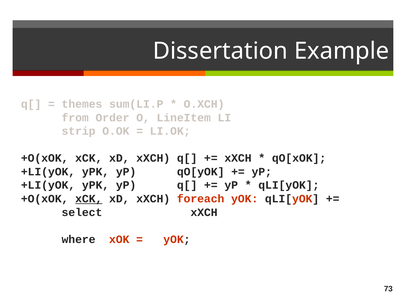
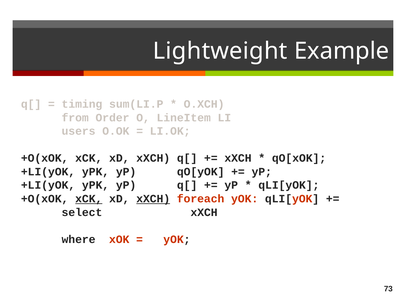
Dissertation: Dissertation -> Lightweight
themes: themes -> timing
strip: strip -> users
xXCH at (153, 199) underline: none -> present
